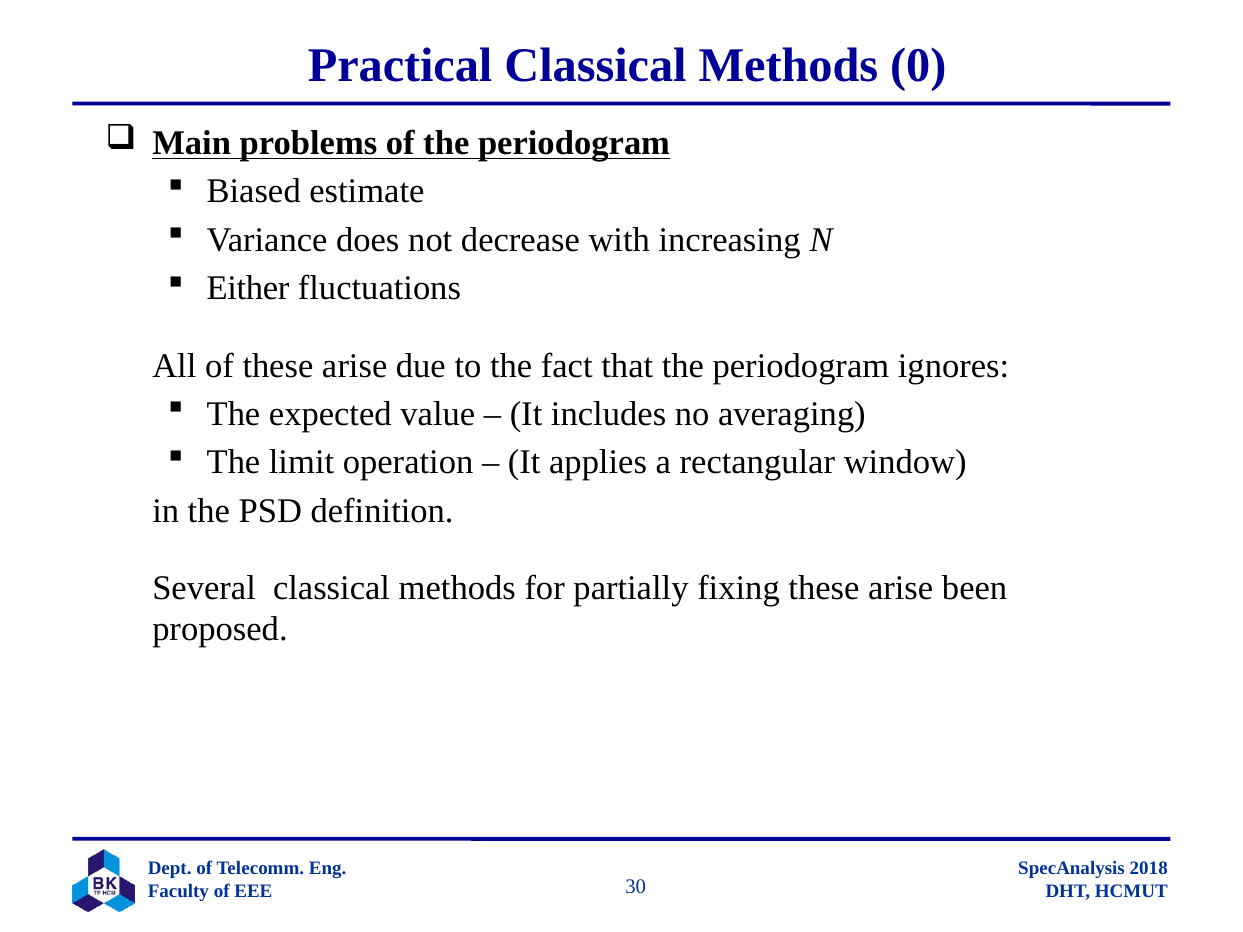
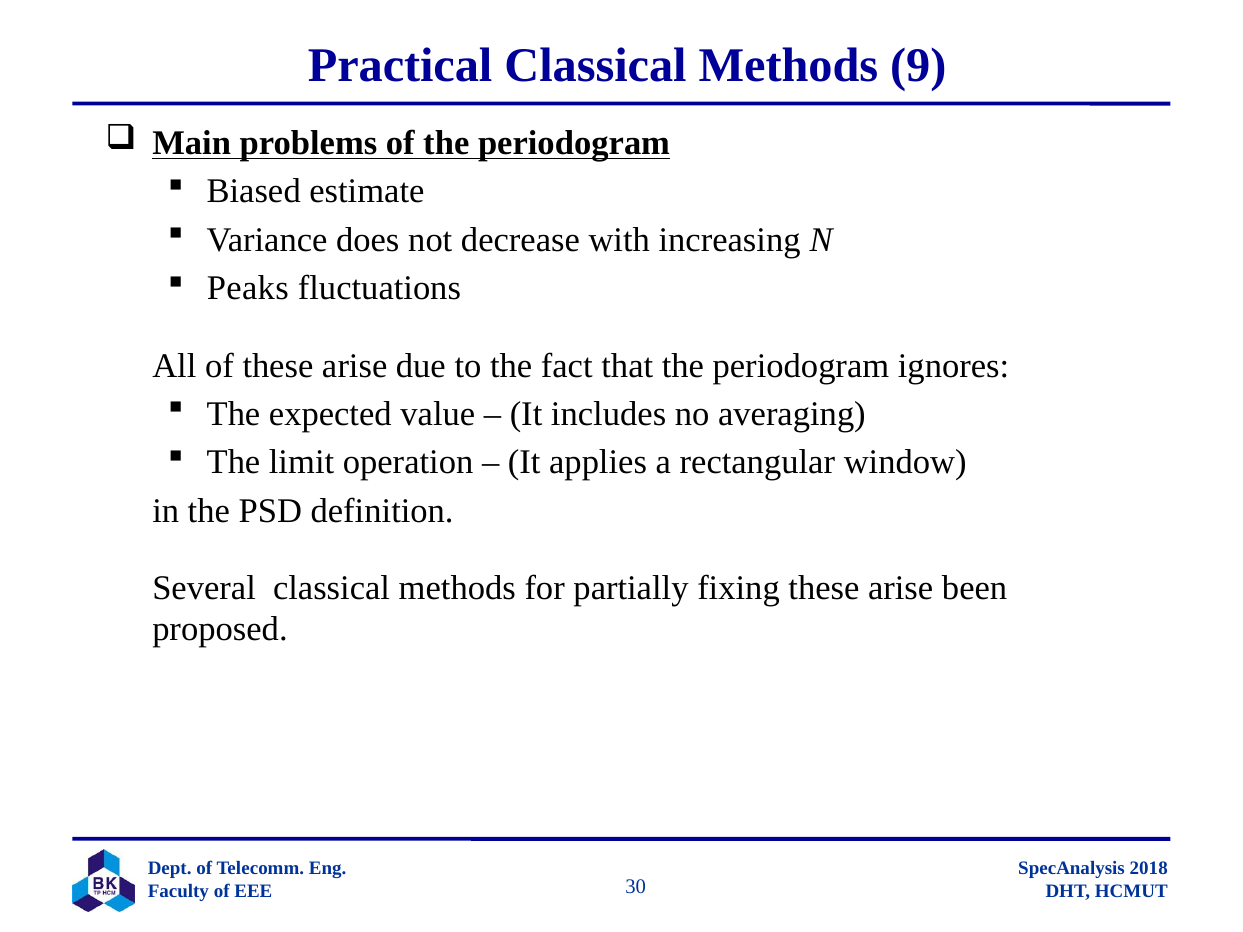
0: 0 -> 9
Either: Either -> Peaks
